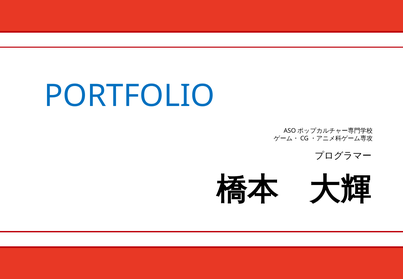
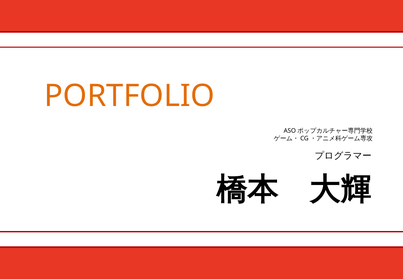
PORTFOLIO colour: blue -> orange
